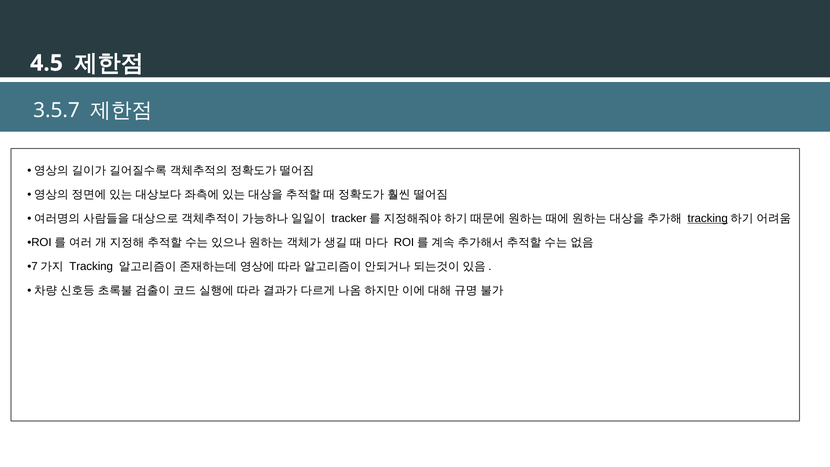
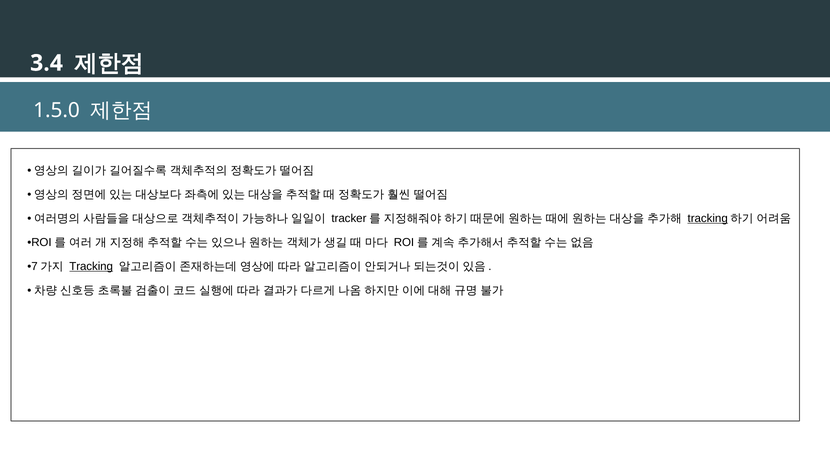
4.5: 4.5 -> 3.4
3.5.7: 3.5.7 -> 1.5.0
Tracking at (91, 266) underline: none -> present
